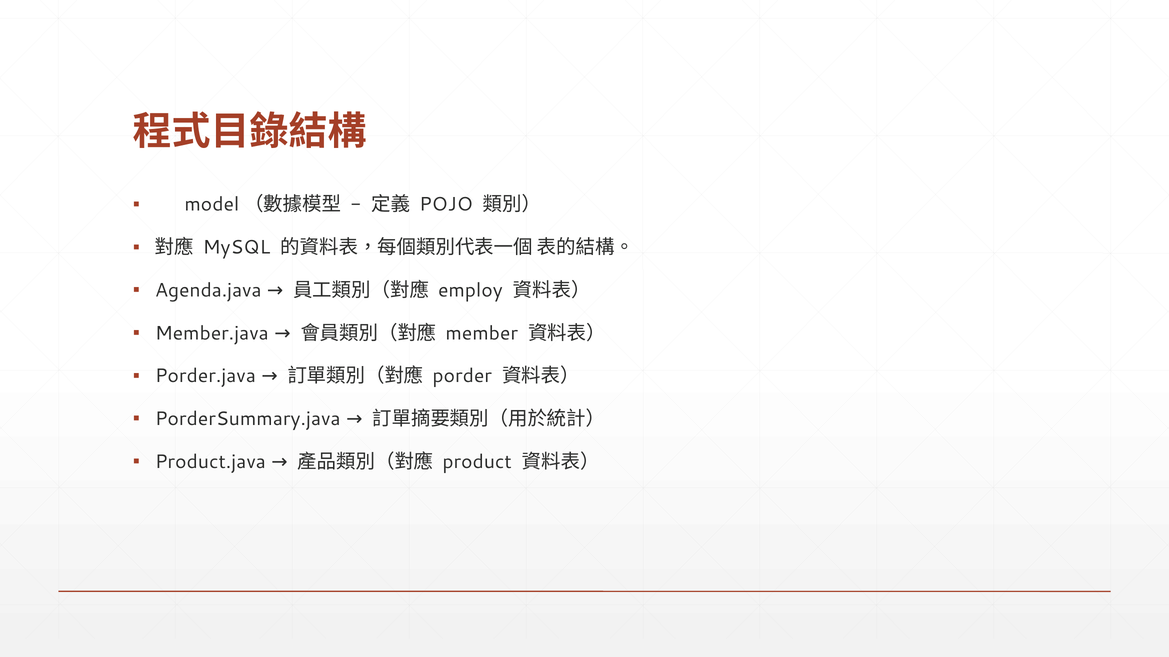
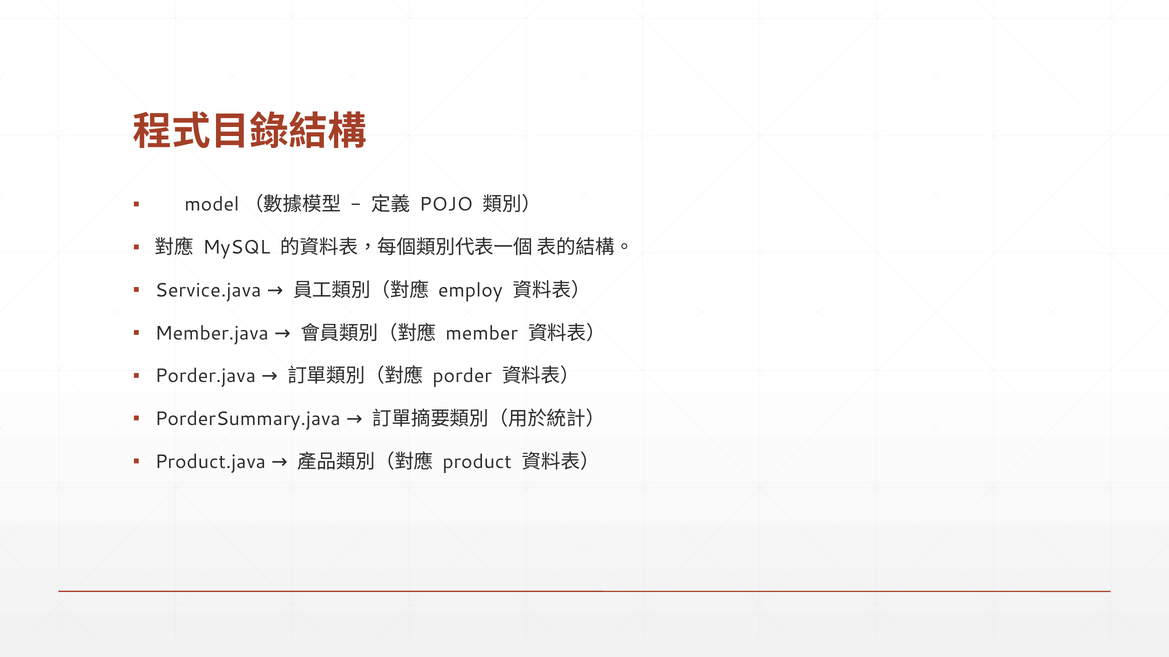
Agenda.java: Agenda.java -> Service.java
